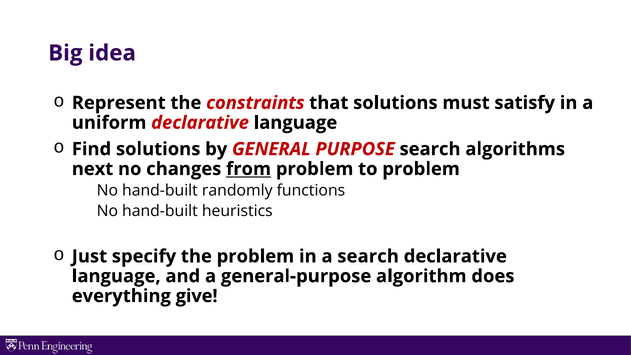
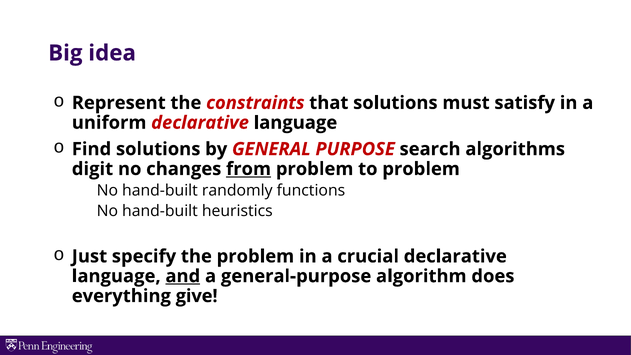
next: next -> digit
a search: search -> crucial
and underline: none -> present
